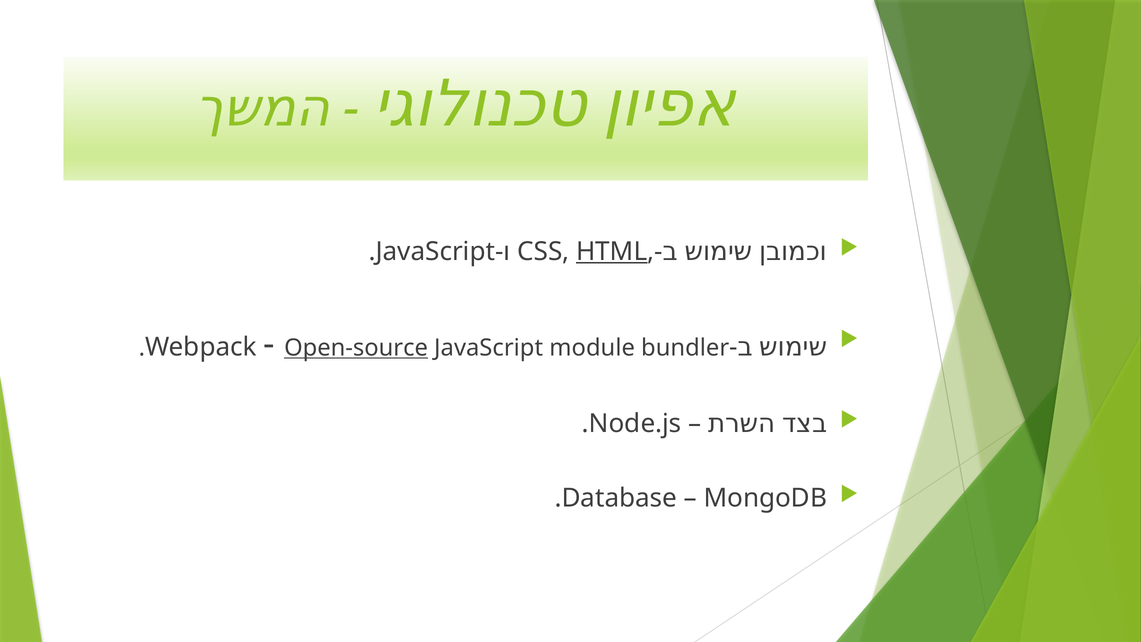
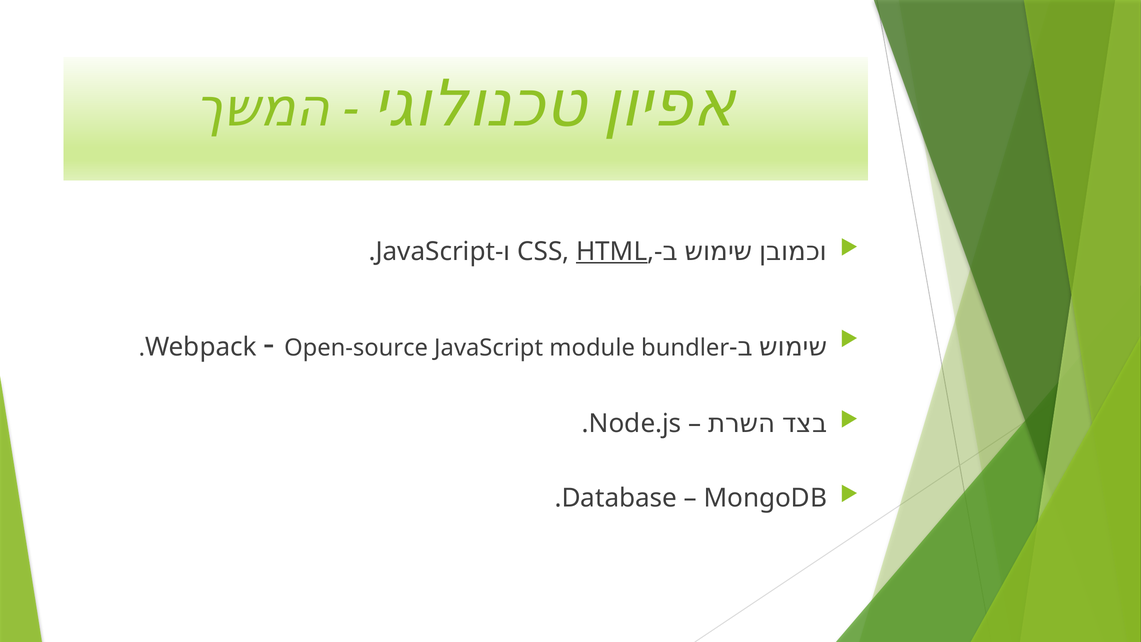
Open-source underline: present -> none
